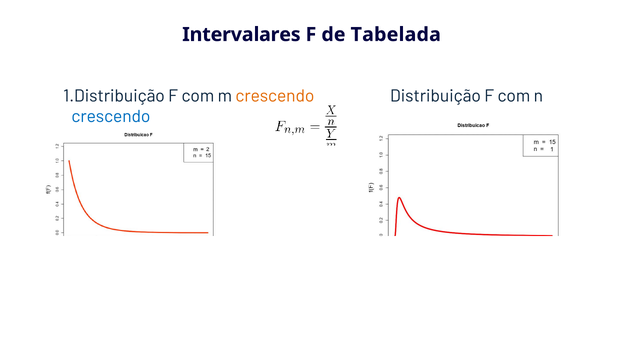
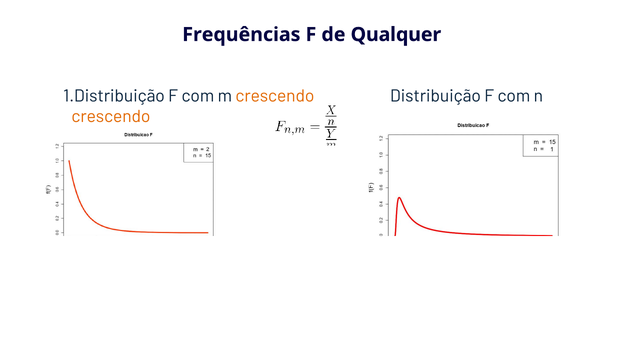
Intervalares: Intervalares -> Frequências
Tabelada: Tabelada -> Qualquer
crescendo at (111, 117) colour: blue -> orange
